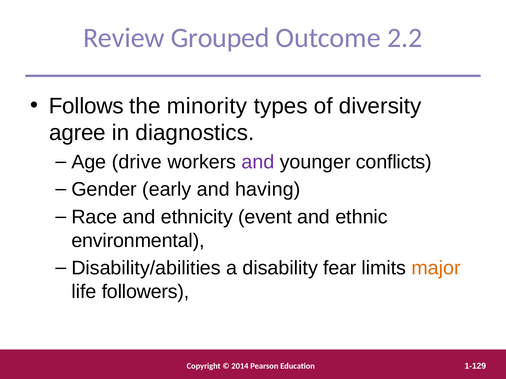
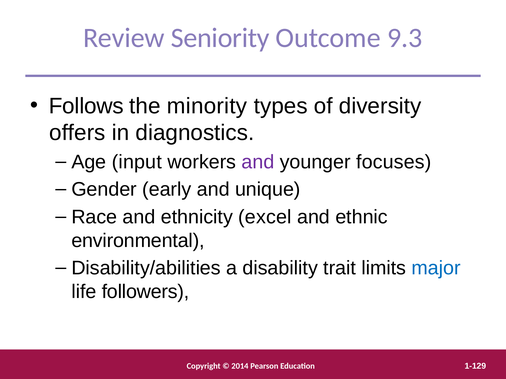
Grouped: Grouped -> Seniority
2.2: 2.2 -> 9.3
agree: agree -> offers
drive: drive -> input
conflicts: conflicts -> focuses
having: having -> unique
event: event -> excel
fear: fear -> trait
major colour: orange -> blue
